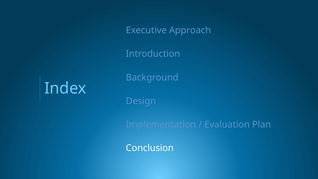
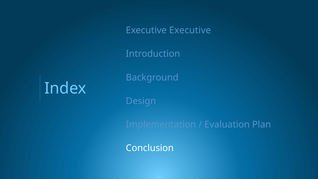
Executive Approach: Approach -> Executive
